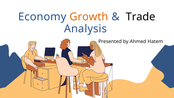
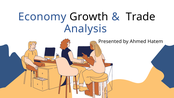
Growth colour: orange -> black
